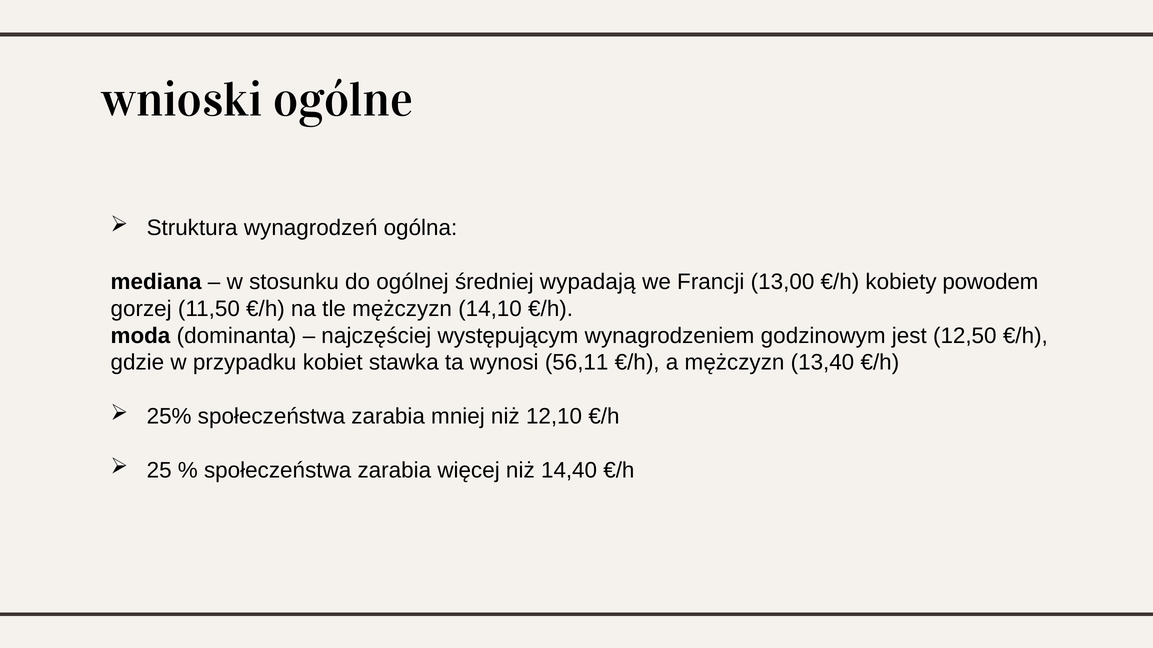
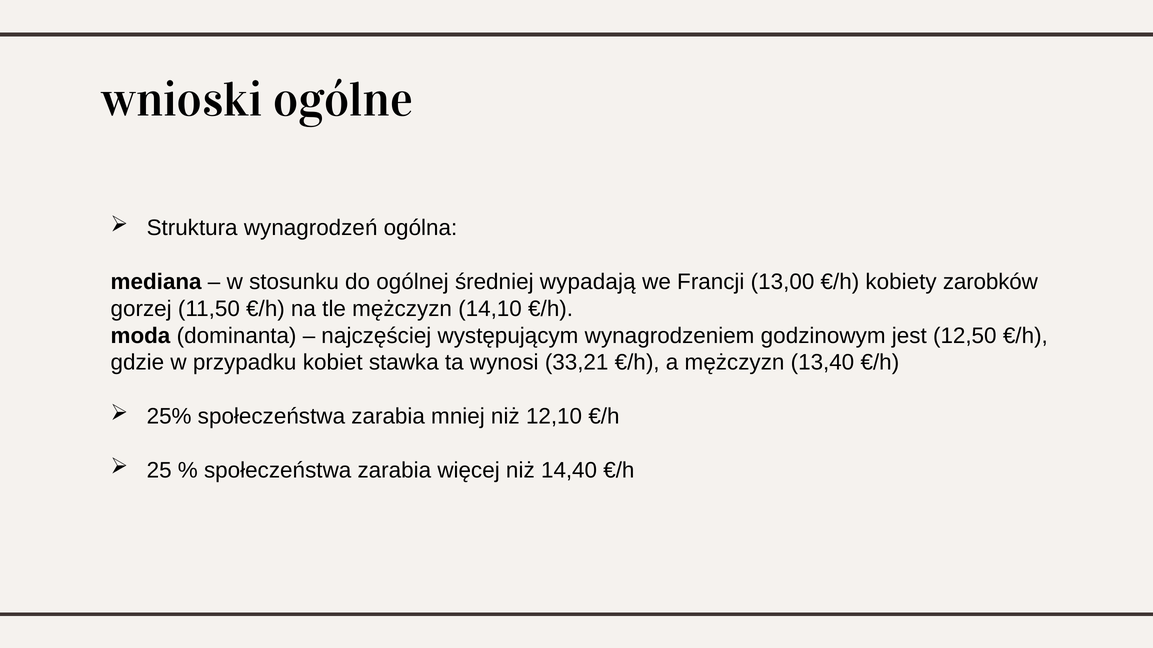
powodem: powodem -> zarobków
56,11: 56,11 -> 33,21
